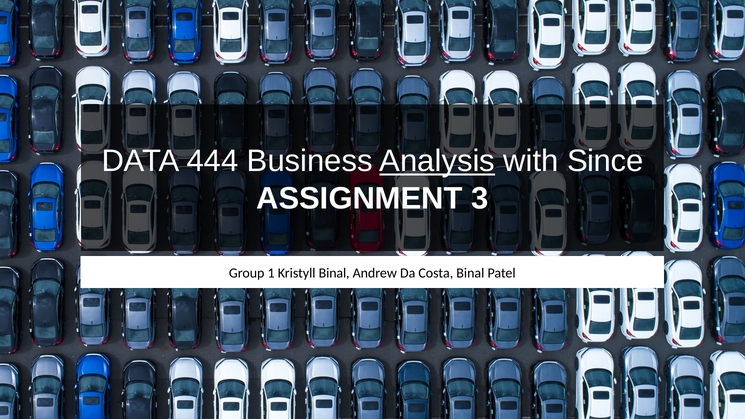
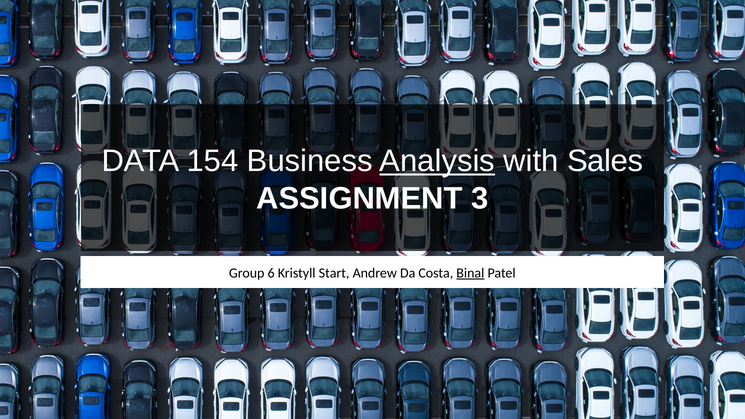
444: 444 -> 154
Since: Since -> Sales
1: 1 -> 6
Kristyll Binal: Binal -> Start
Binal at (470, 273) underline: none -> present
